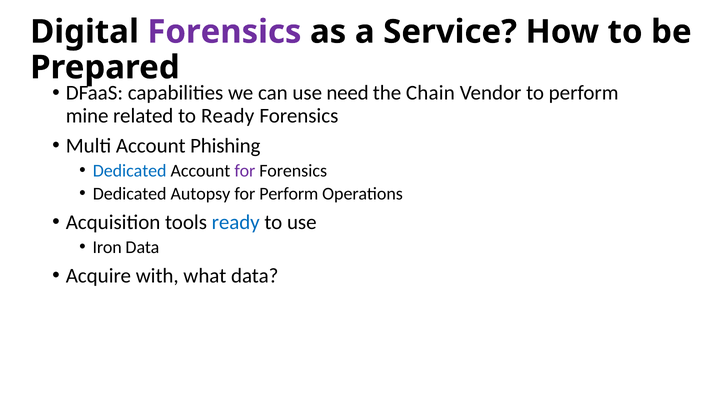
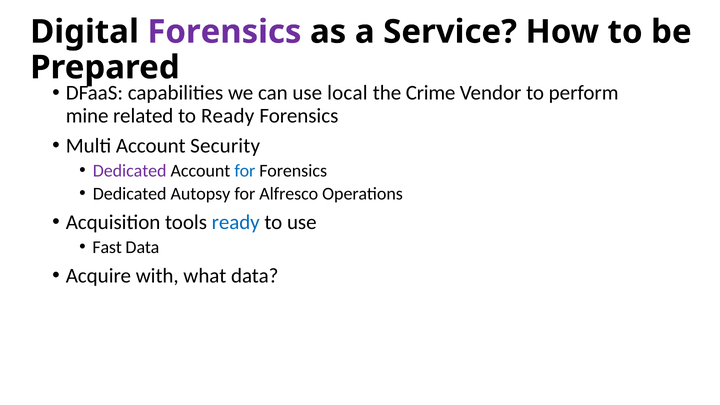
need: need -> local
Chain: Chain -> Crime
Phishing: Phishing -> Security
Dedicated at (130, 171) colour: blue -> purple
for at (245, 171) colour: purple -> blue
for Perform: Perform -> Alfresco
Iron: Iron -> Fast
